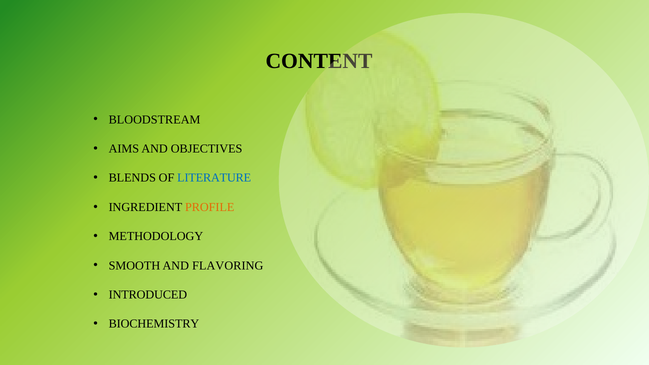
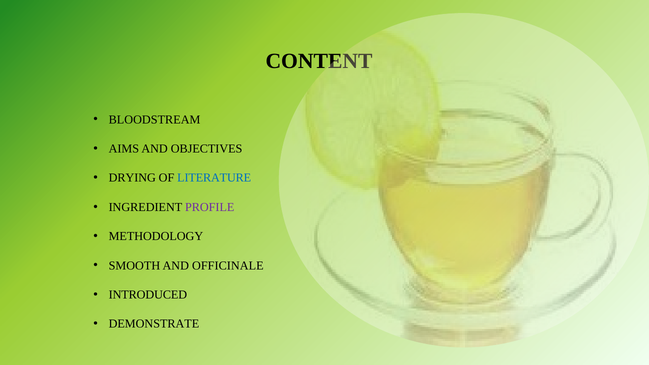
BLENDS: BLENDS -> DRYING
PROFILE colour: orange -> purple
FLAVORING: FLAVORING -> OFFICINALE
BIOCHEMISTRY: BIOCHEMISTRY -> DEMONSTRATE
